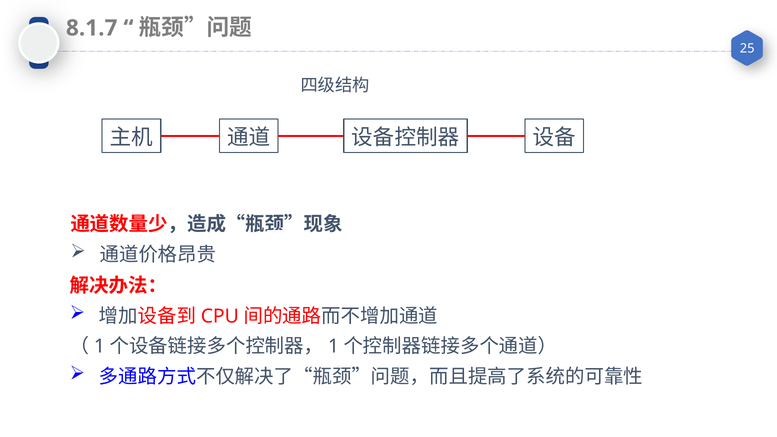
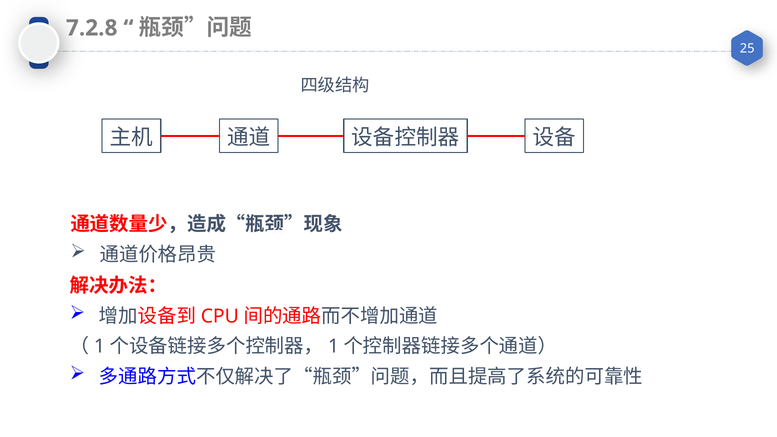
8.1.7: 8.1.7 -> 7.2.8
